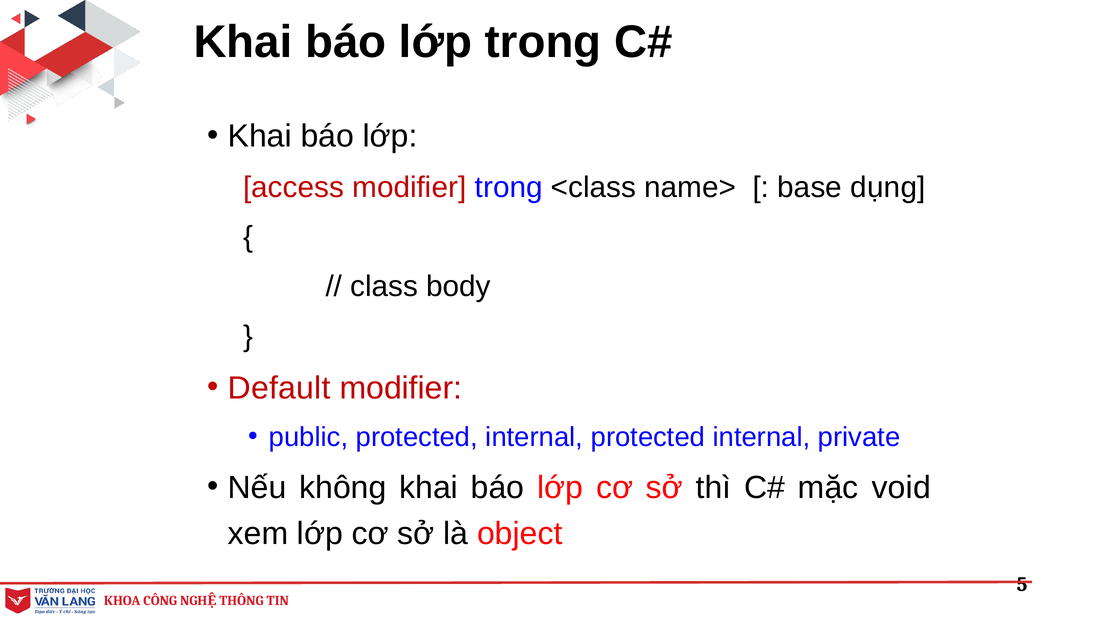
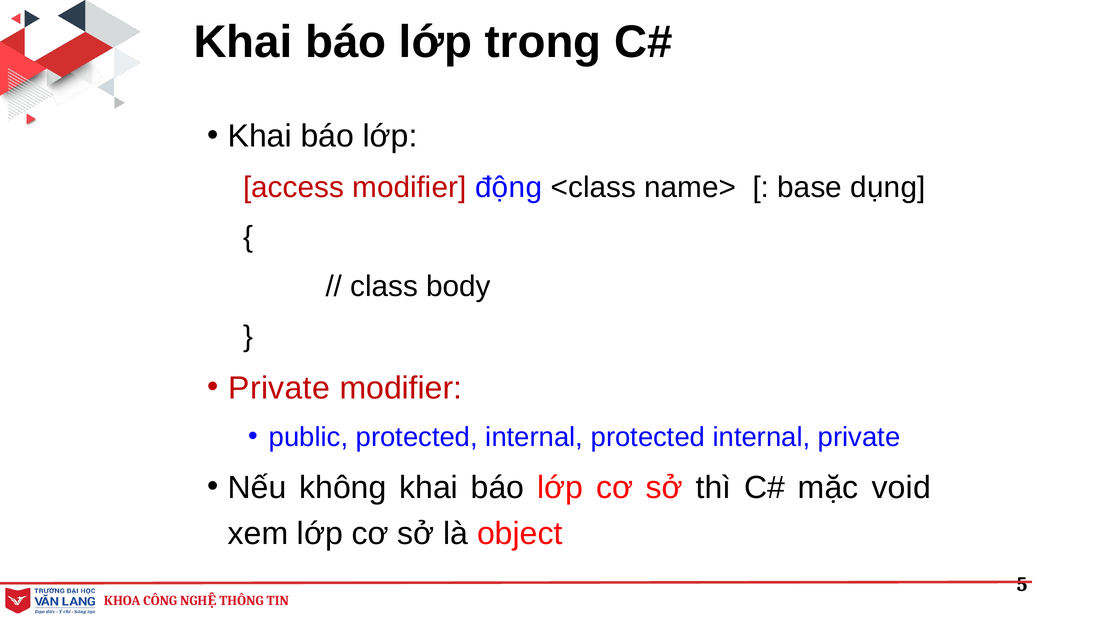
modifier trong: trong -> động
Default at (279, 388): Default -> Private
